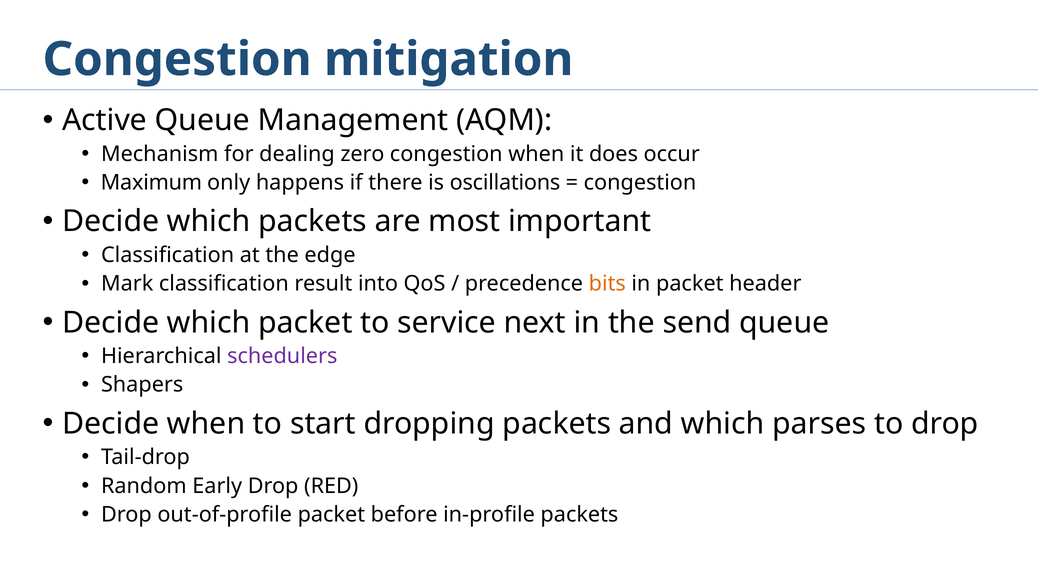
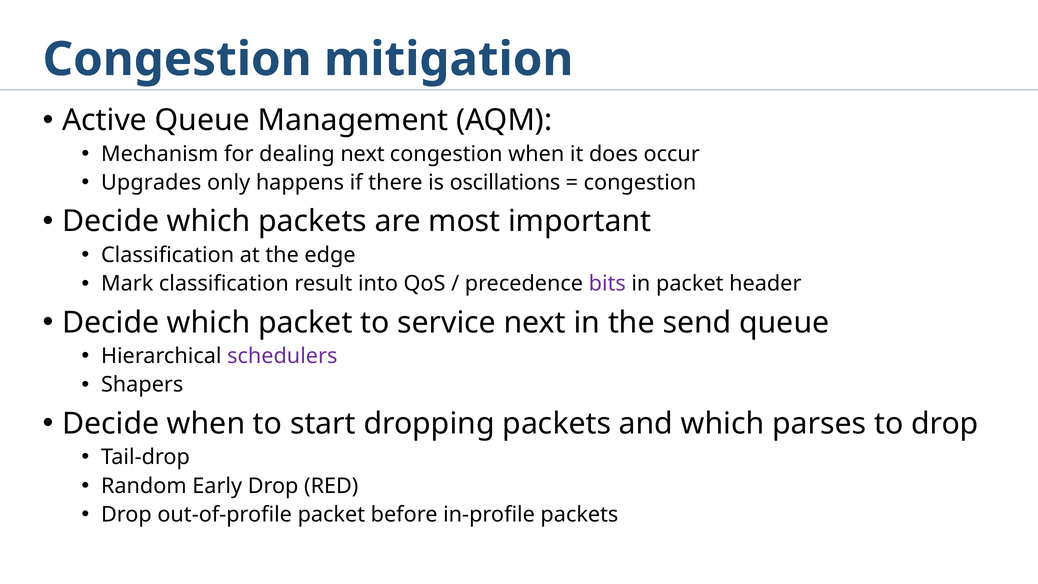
dealing zero: zero -> next
Maximum: Maximum -> Upgrades
bits colour: orange -> purple
